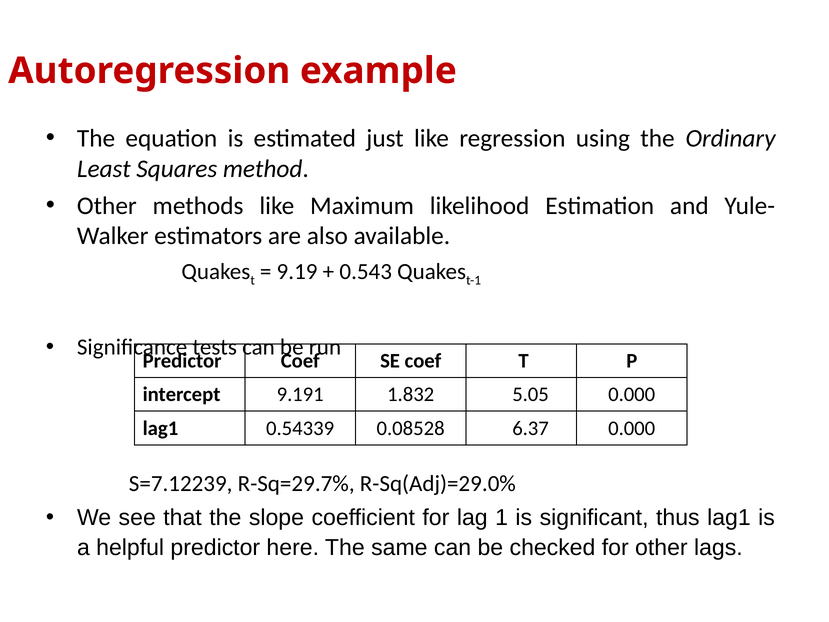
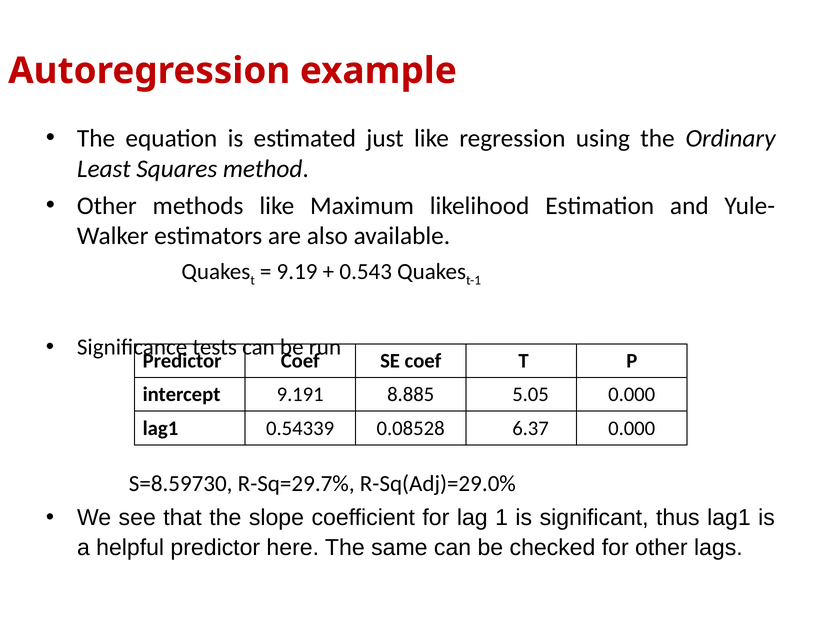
1.832: 1.832 -> 8.885
S=7.12239: S=7.12239 -> S=8.59730
